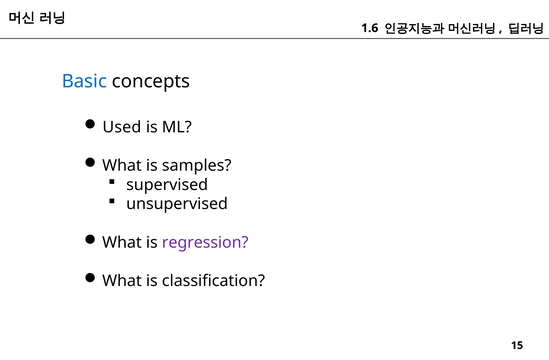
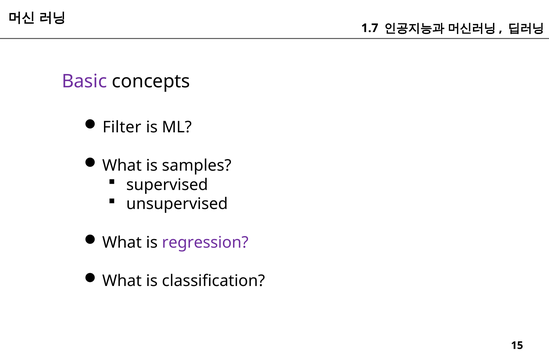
1.6: 1.6 -> 1.7
Basic colour: blue -> purple
Used: Used -> Filter
